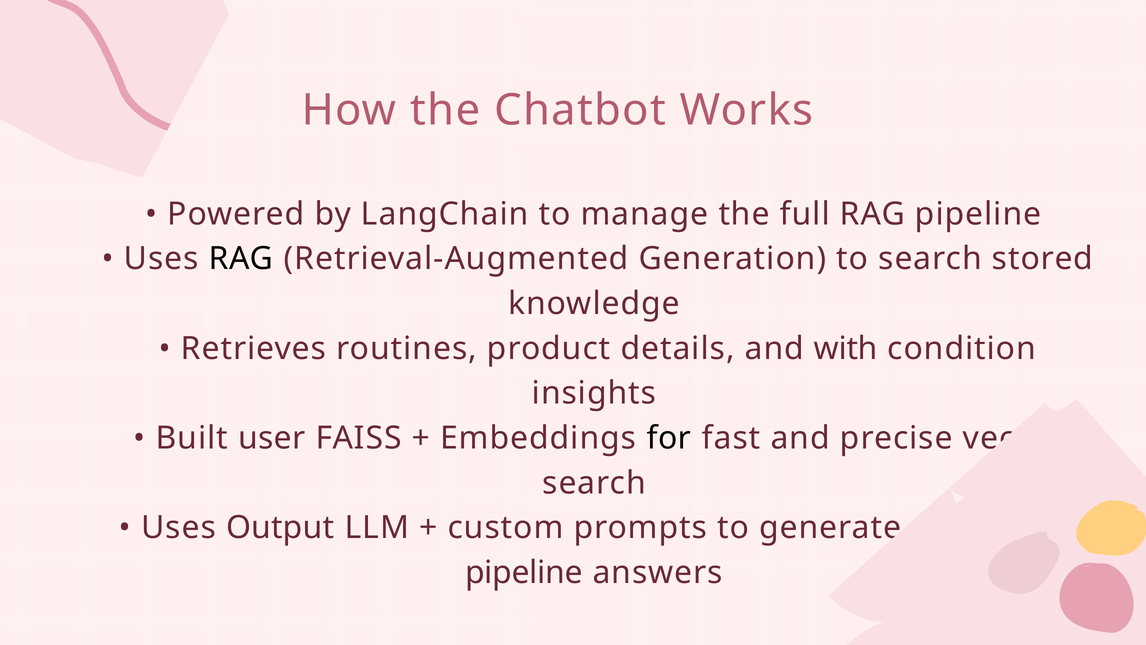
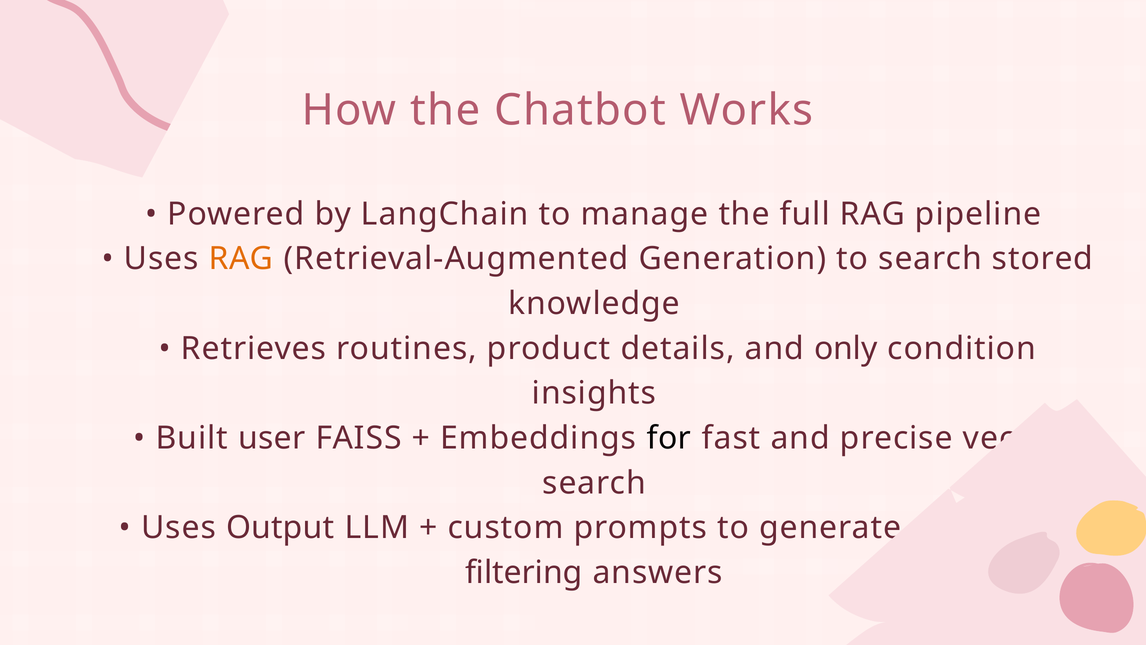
RAG at (241, 259) colour: black -> orange
with: with -> only
pipeline at (524, 572): pipeline -> filtering
